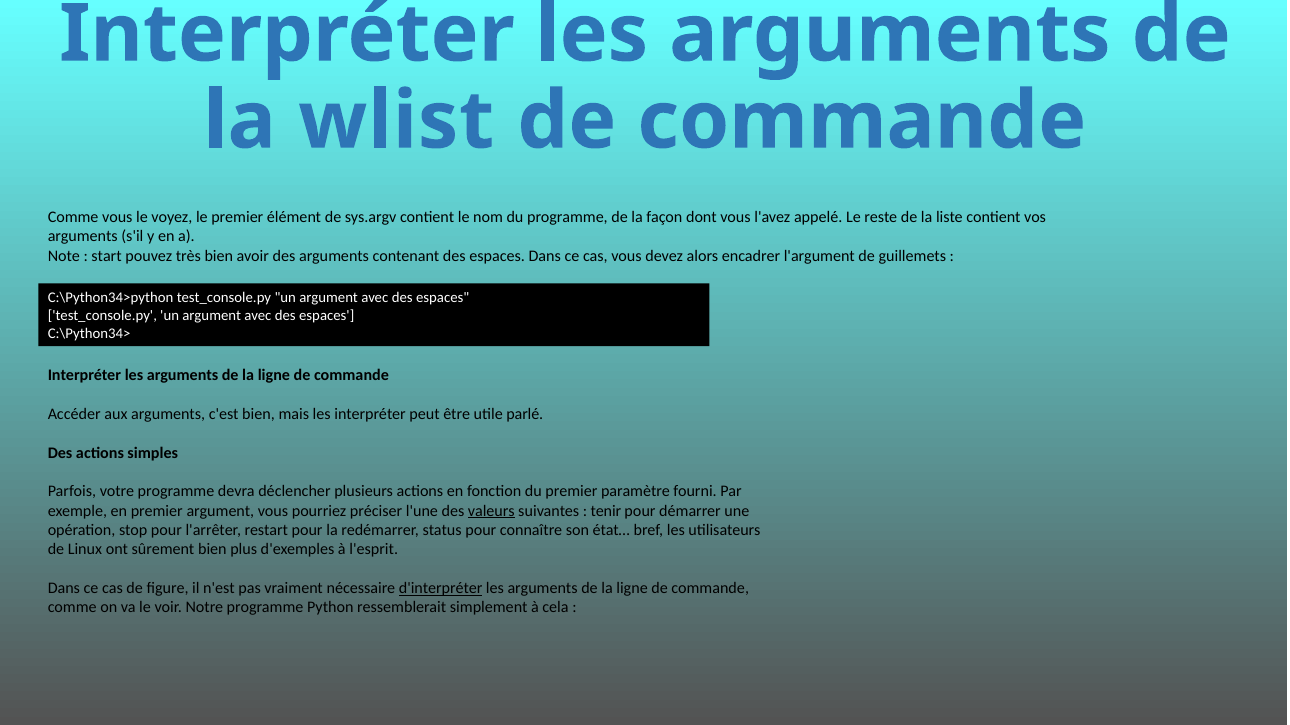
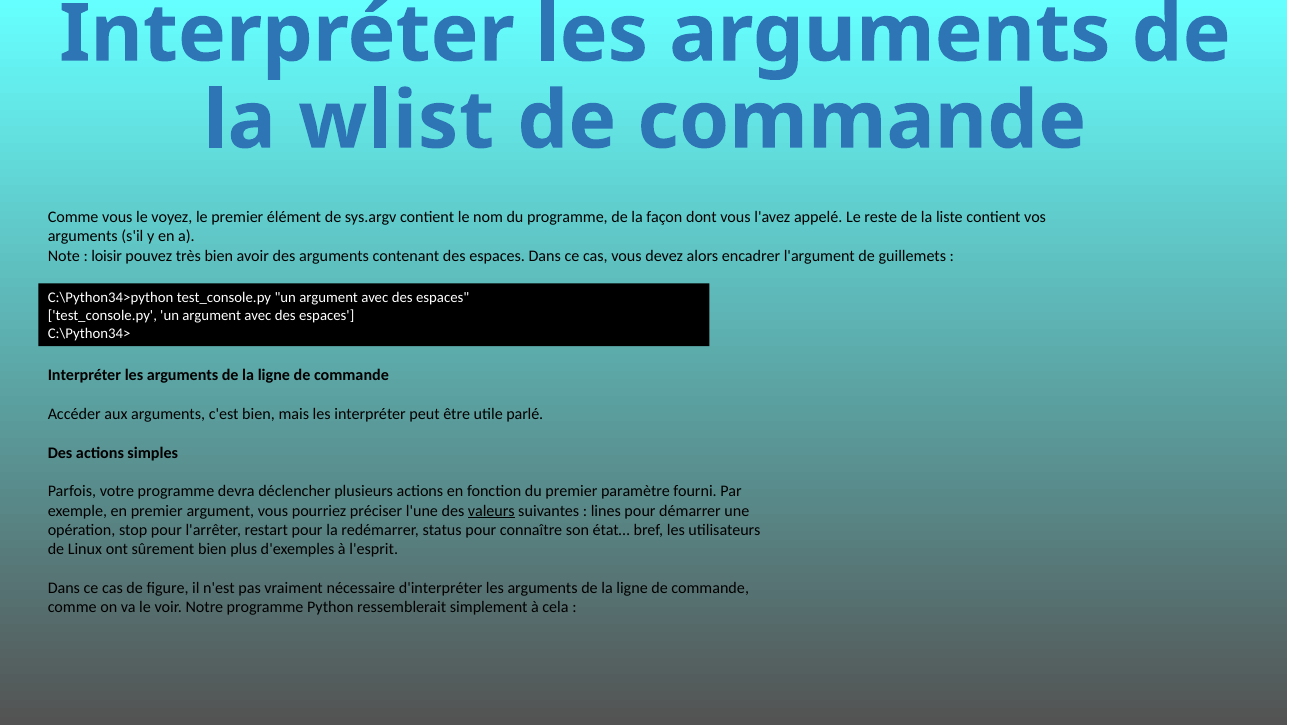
start: start -> loisir
tenir: tenir -> lines
d'interpréter underline: present -> none
